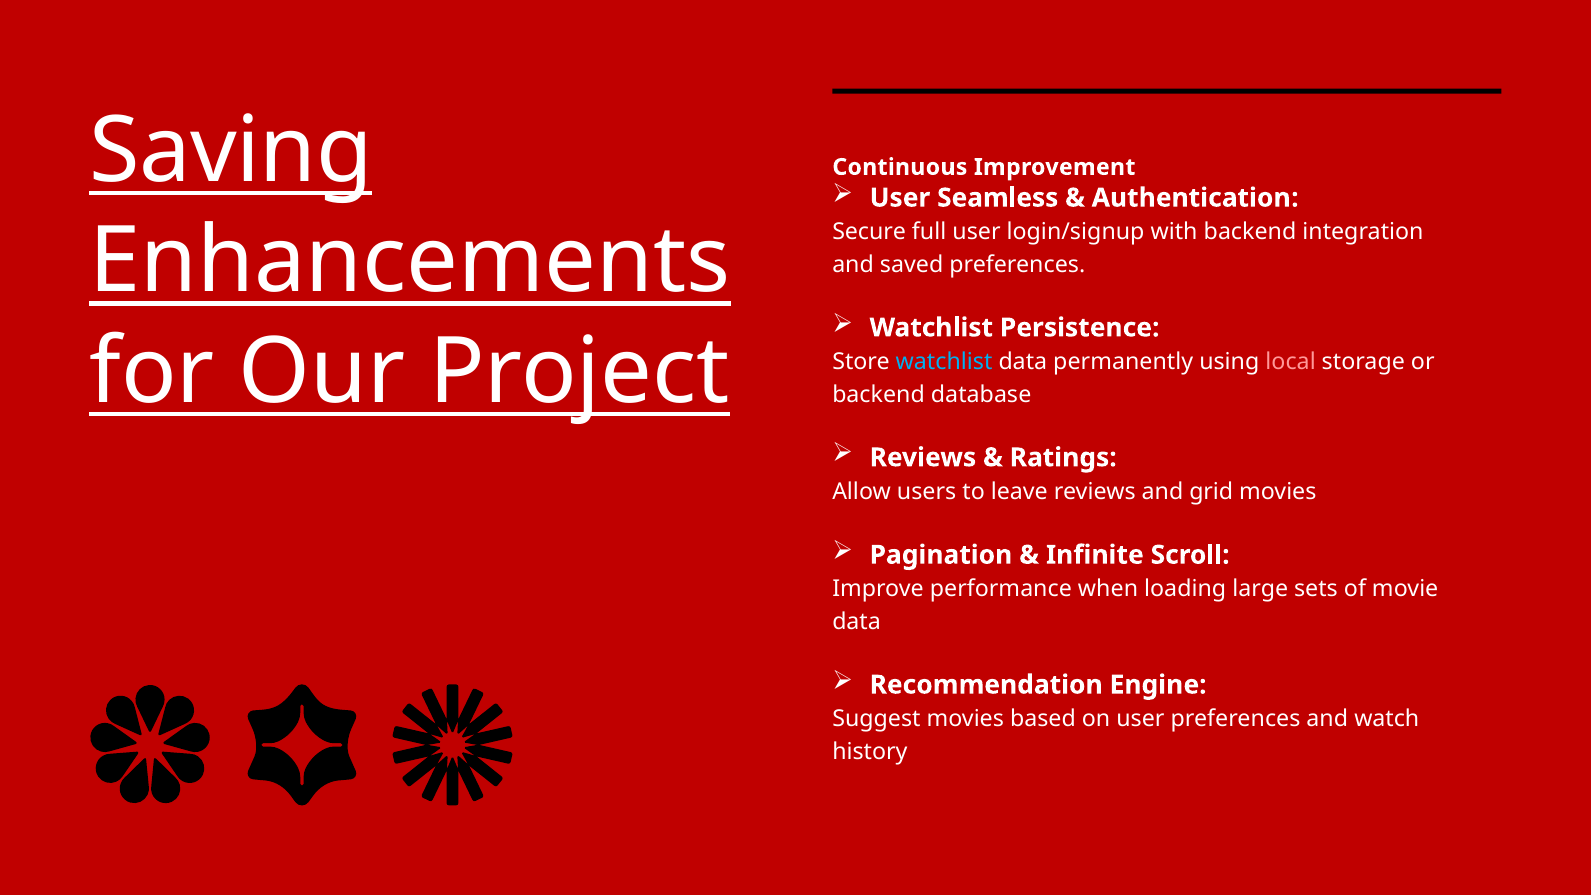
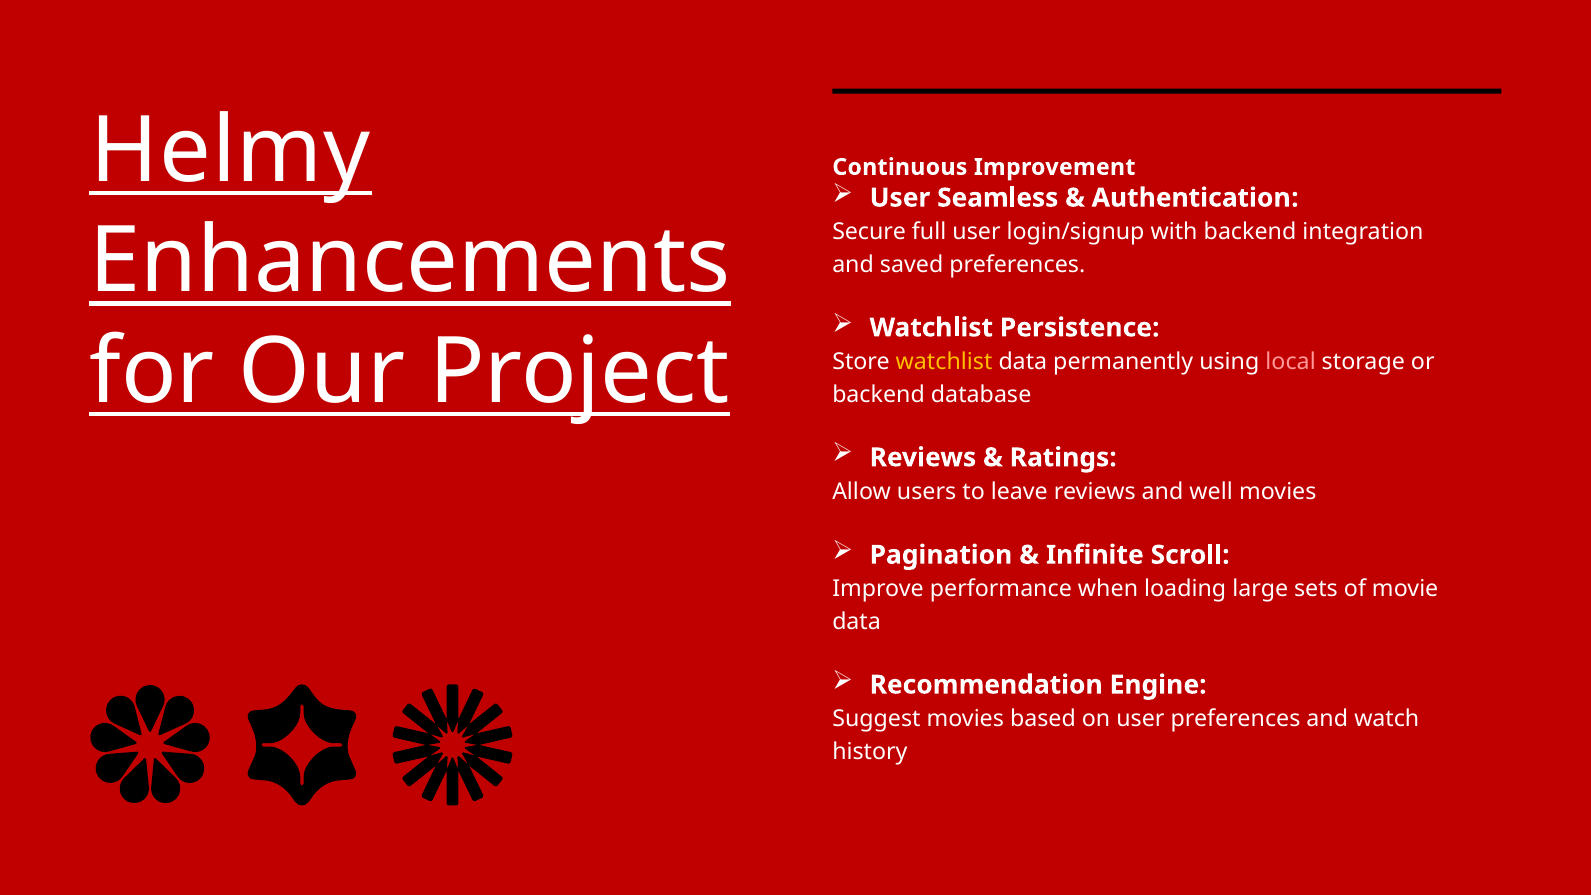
Saving: Saving -> Helmy
watchlist at (944, 362) colour: light blue -> yellow
grid: grid -> well
